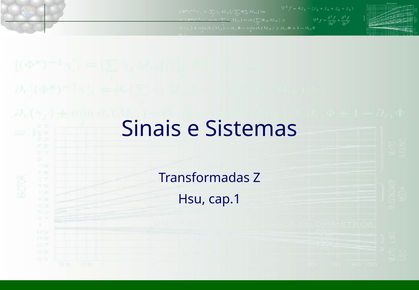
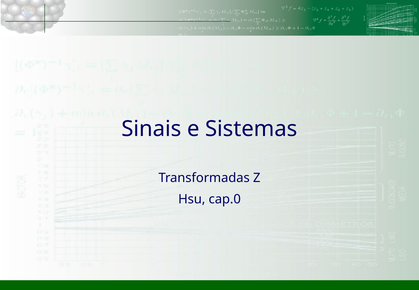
cap.1: cap.1 -> cap.0
